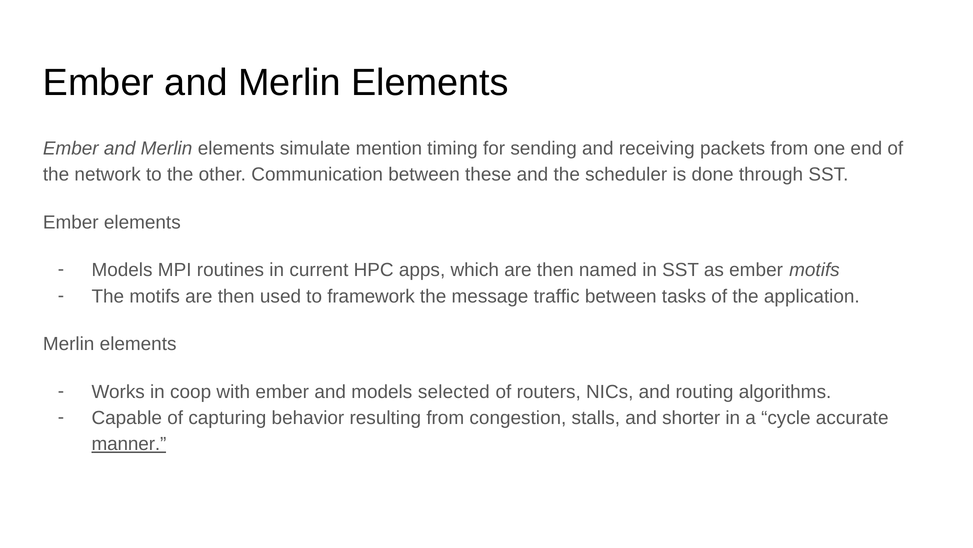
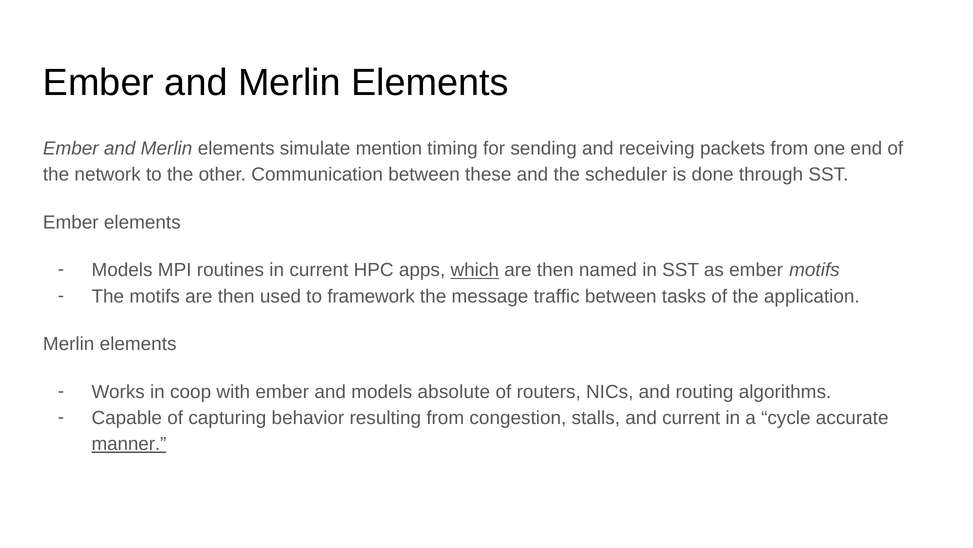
which underline: none -> present
selected: selected -> absolute
and shorter: shorter -> current
